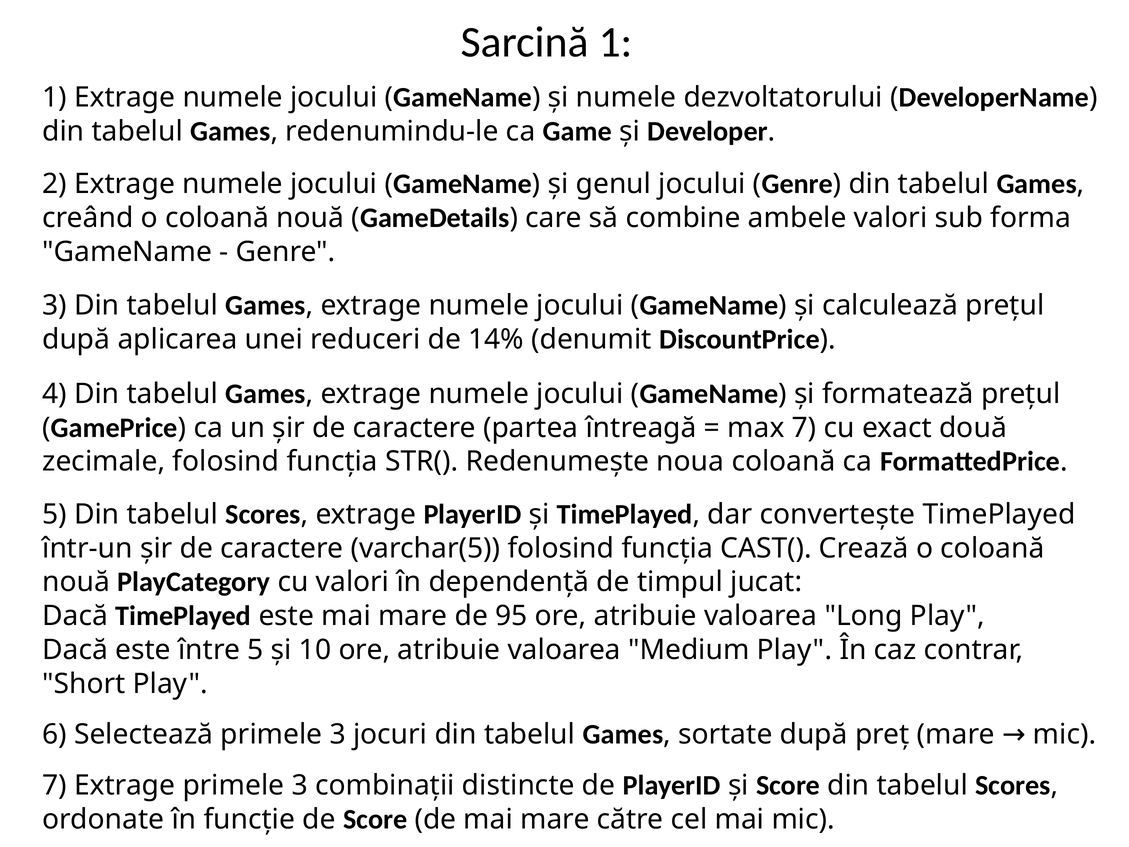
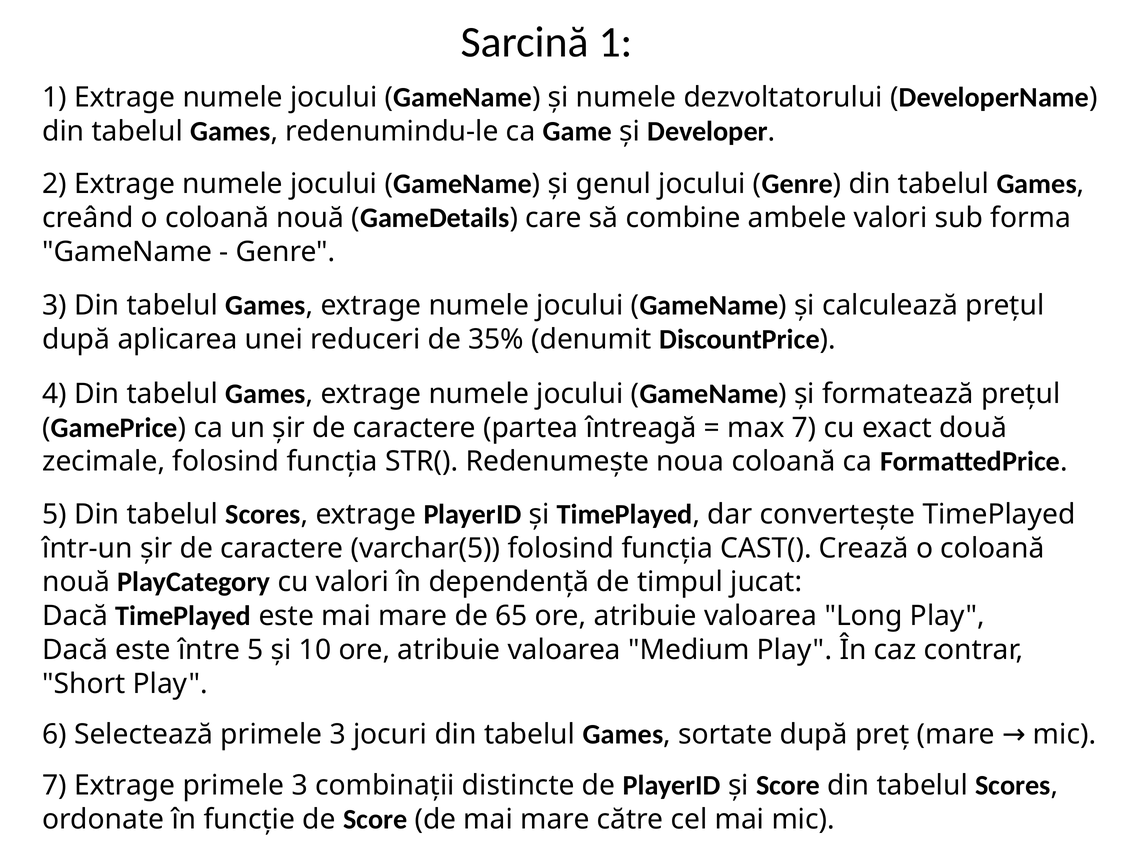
14%: 14% -> 35%
95: 95 -> 65
